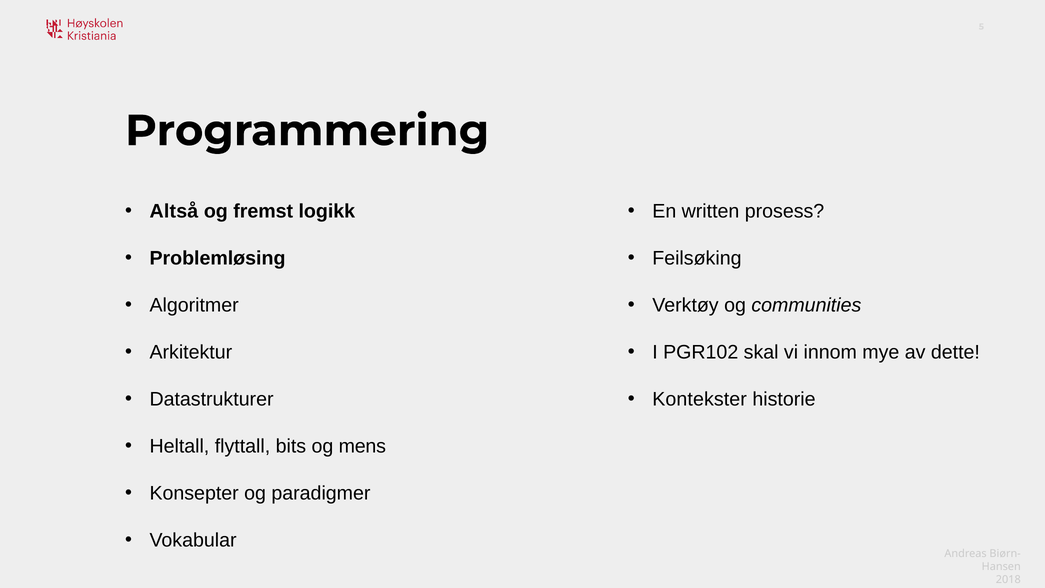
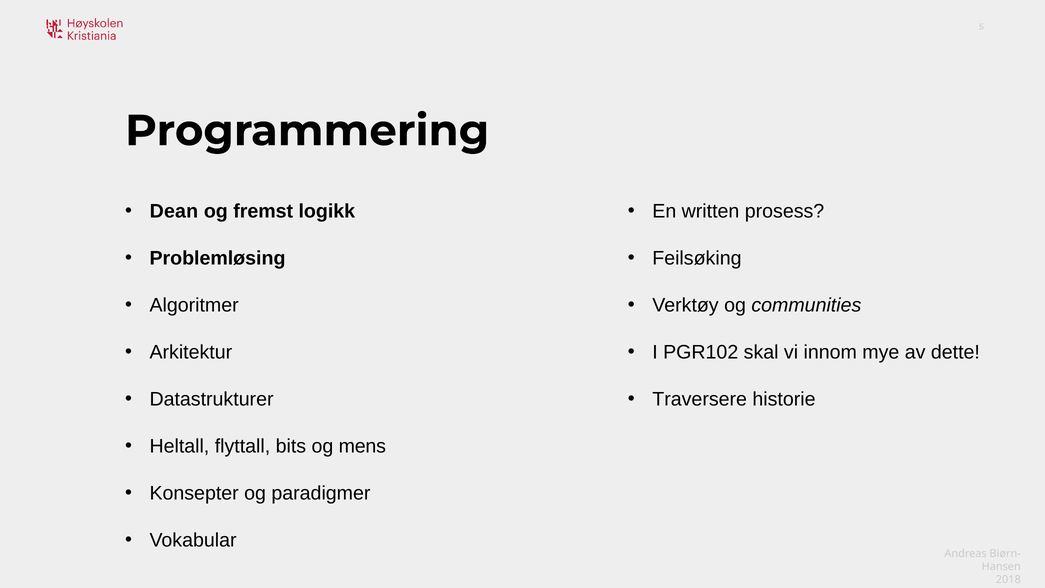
Altså: Altså -> Dean
Kontekster: Kontekster -> Traversere
